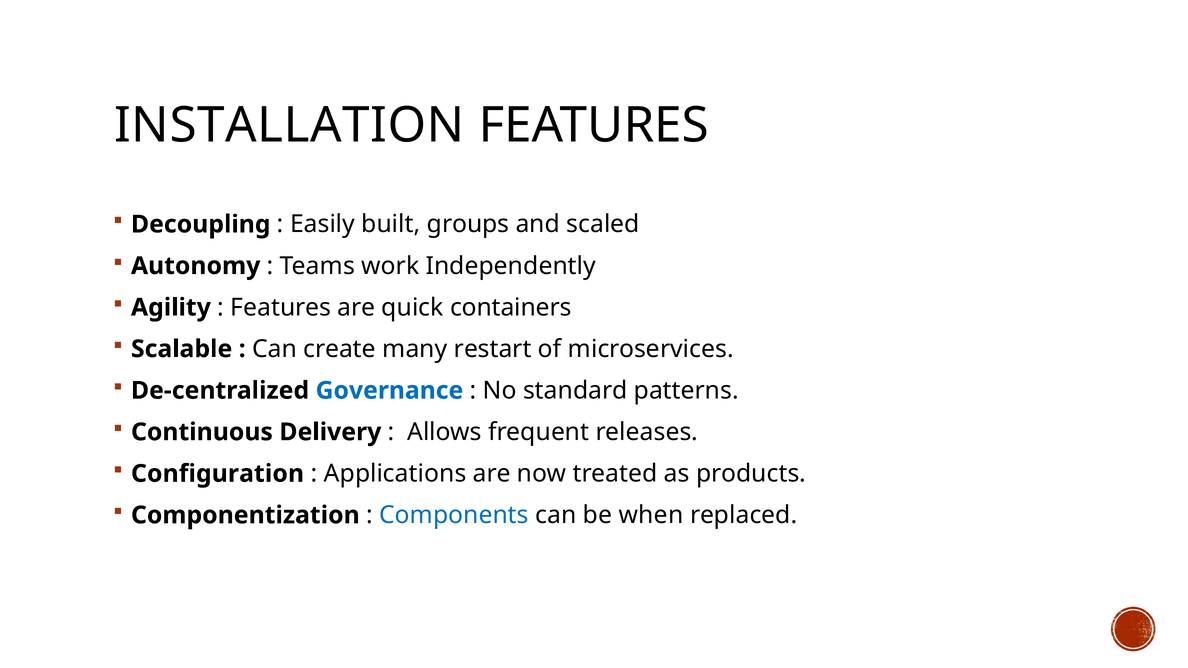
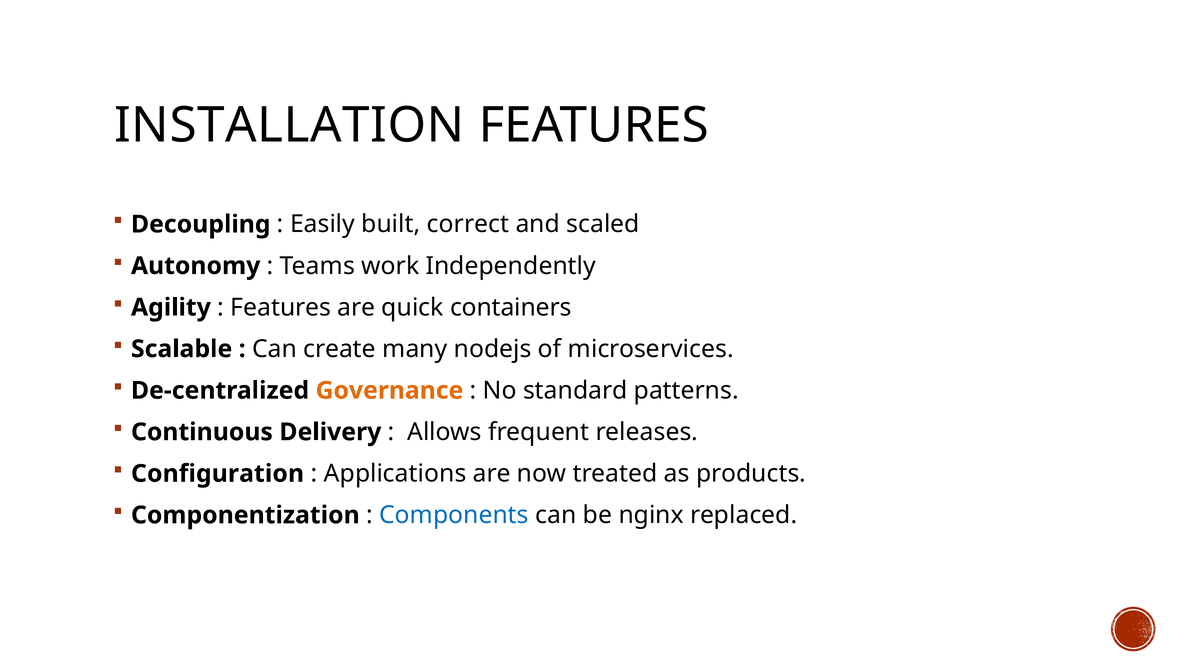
groups: groups -> correct
restart: restart -> nodejs
Governance colour: blue -> orange
when: when -> nginx
